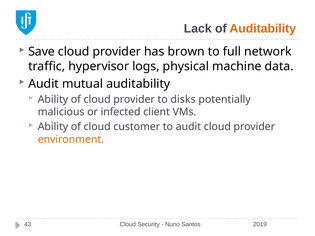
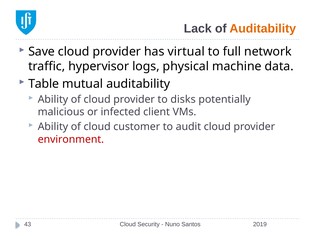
brown: brown -> virtual
Audit at (44, 84): Audit -> Table
environment colour: orange -> red
